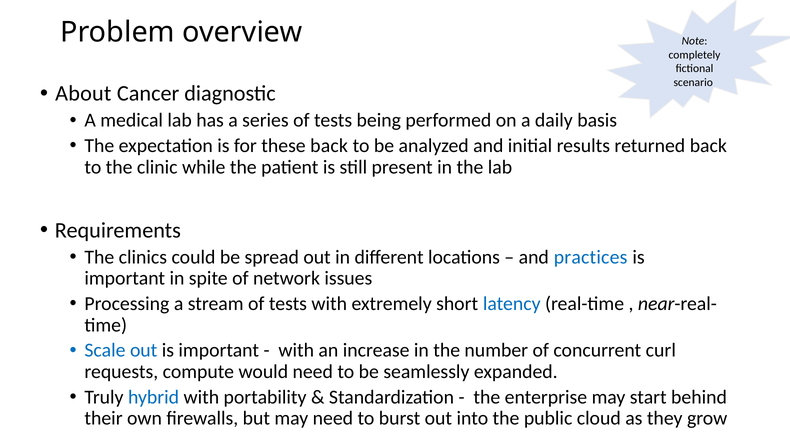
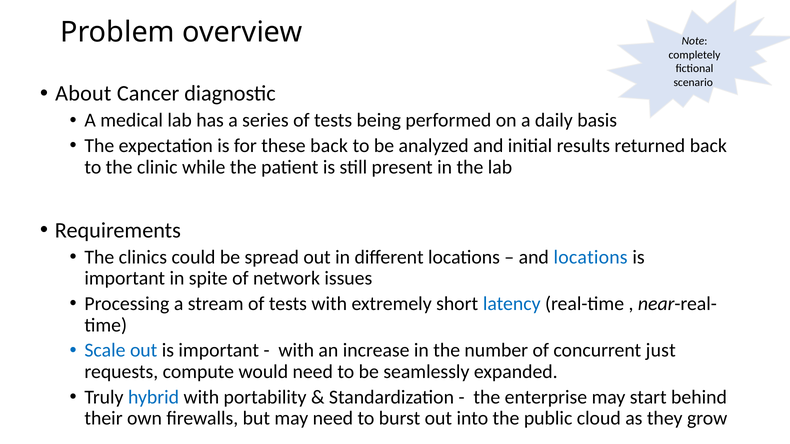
and practices: practices -> locations
curl: curl -> just
